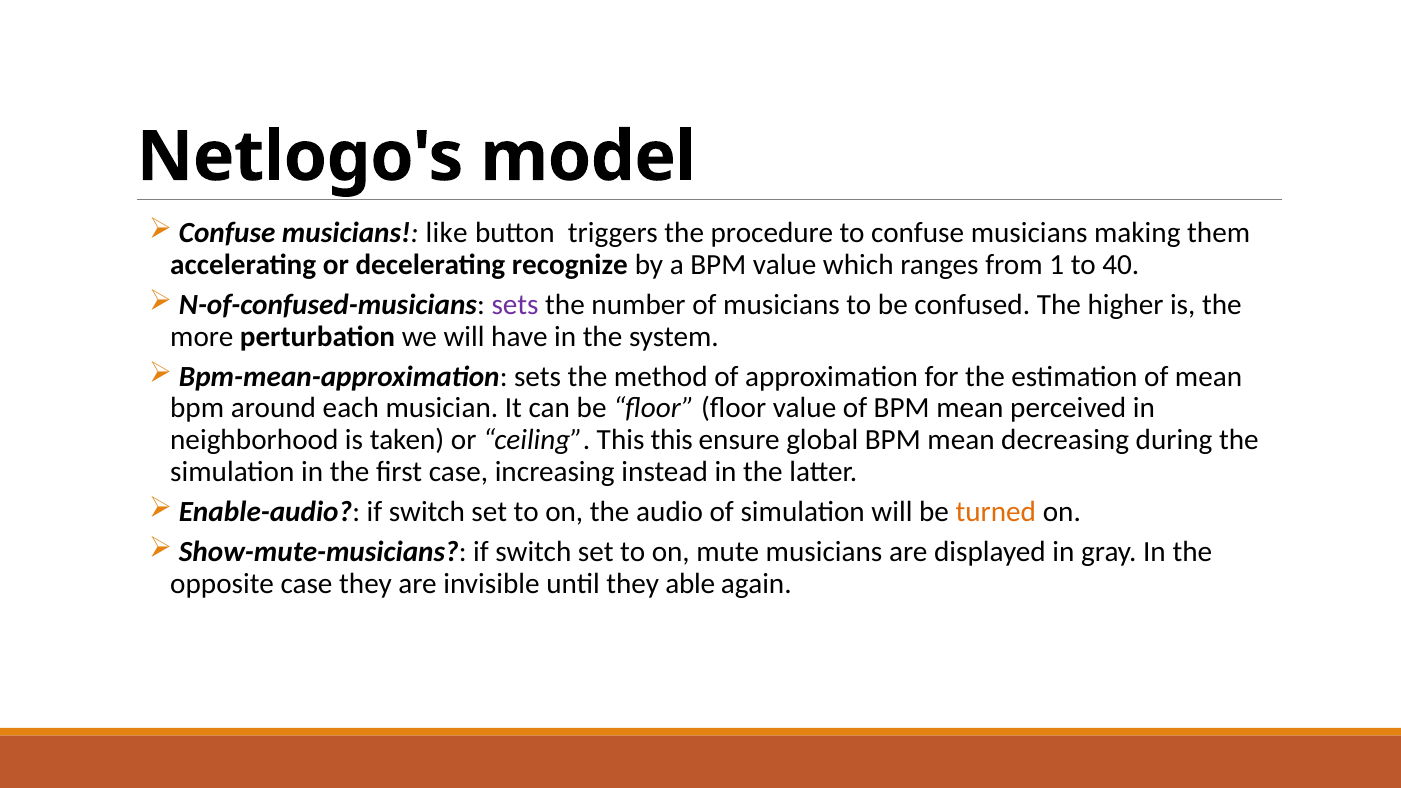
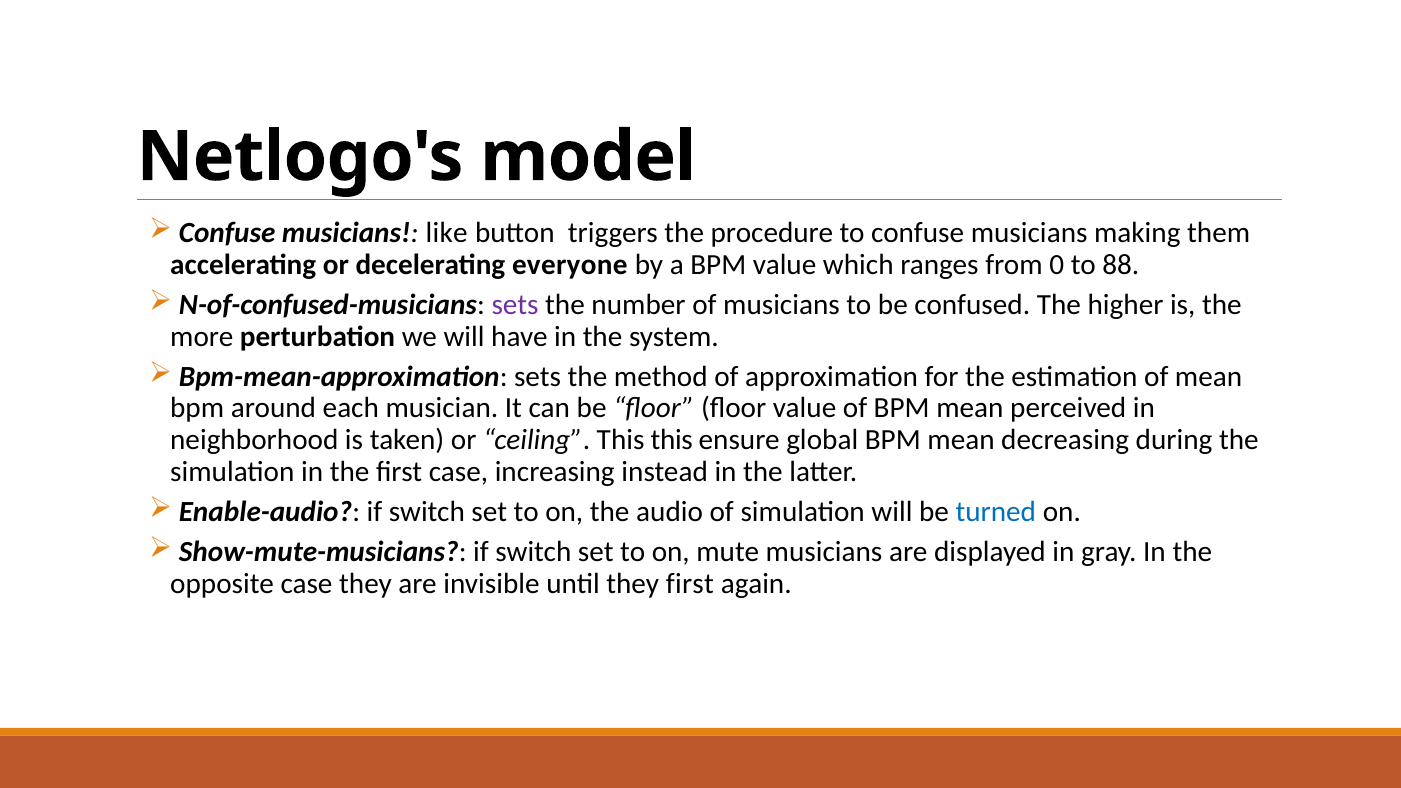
recognize: recognize -> everyone
1: 1 -> 0
40: 40 -> 88
turned colour: orange -> blue
they able: able -> first
